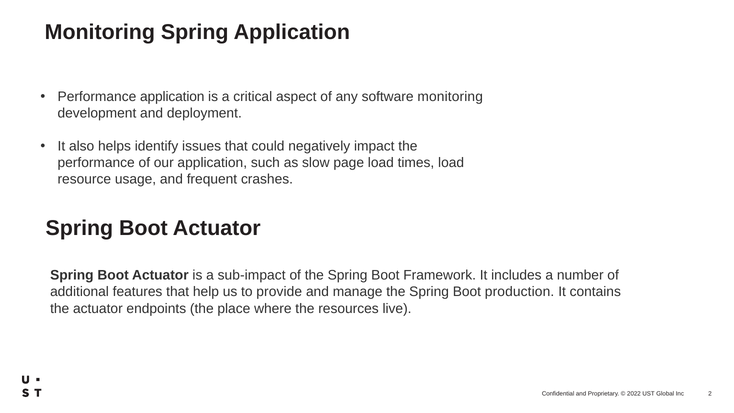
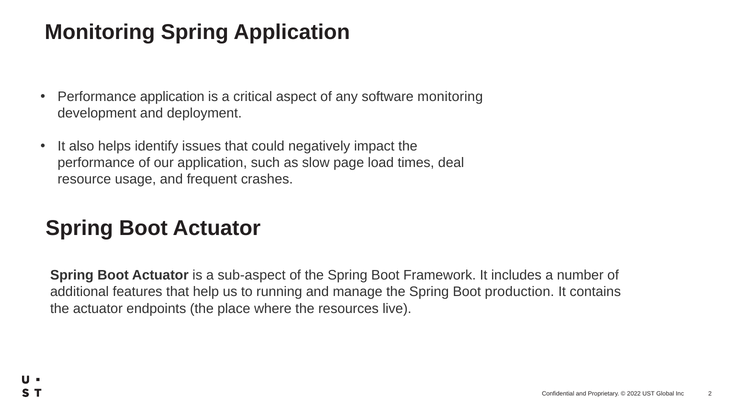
times load: load -> deal
sub-impact: sub-impact -> sub-aspect
provide: provide -> running
